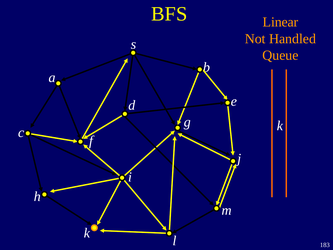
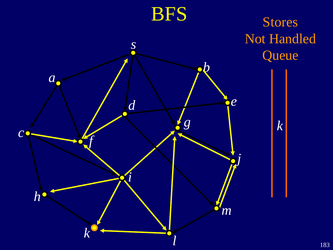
Linear: Linear -> Stores
